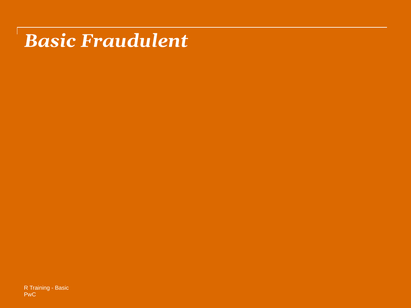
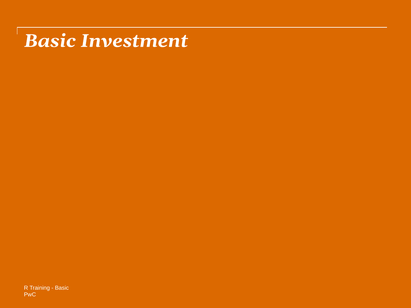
Fraudulent: Fraudulent -> Investment
